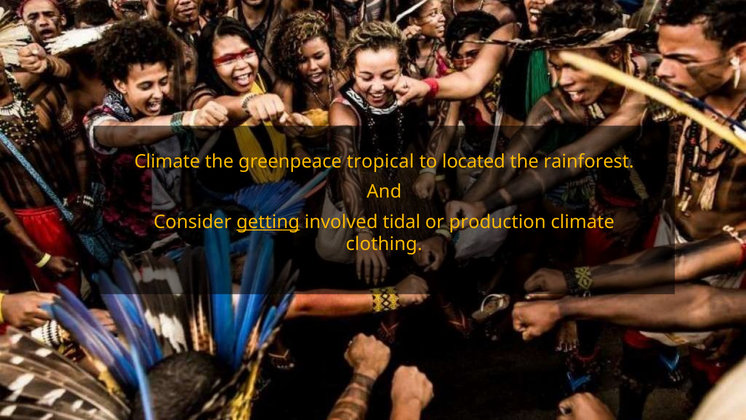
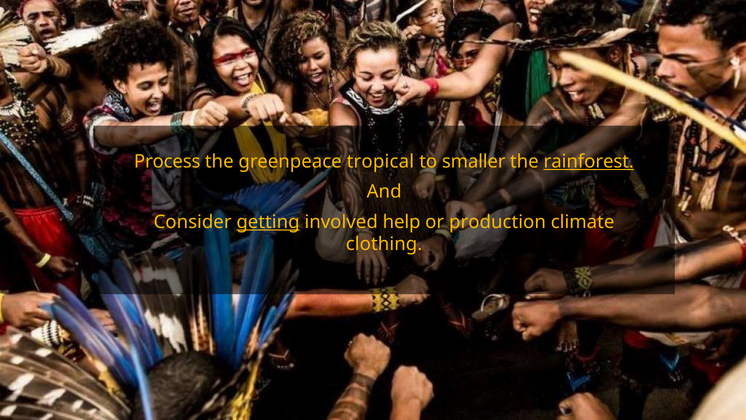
Climate at (167, 161): Climate -> Process
located: located -> smaller
rainforest underline: none -> present
tidal: tidal -> help
